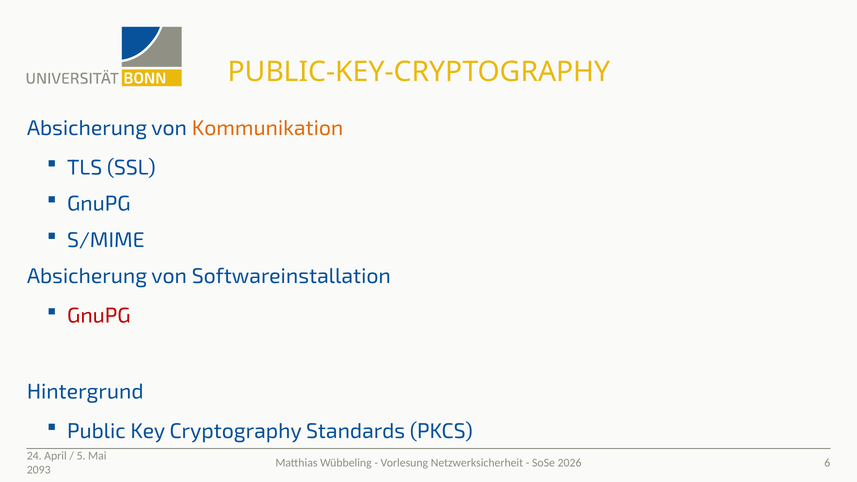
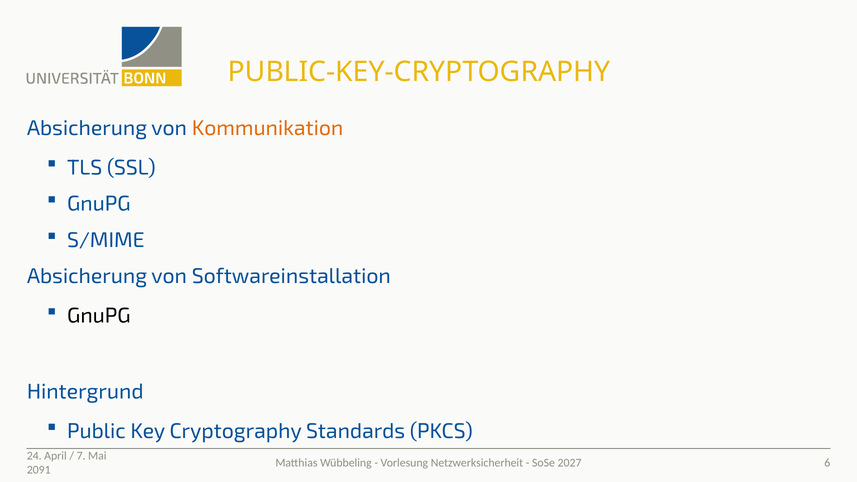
GnuPG at (99, 316) colour: red -> black
5: 5 -> 7
2026: 2026 -> 2027
2093: 2093 -> 2091
